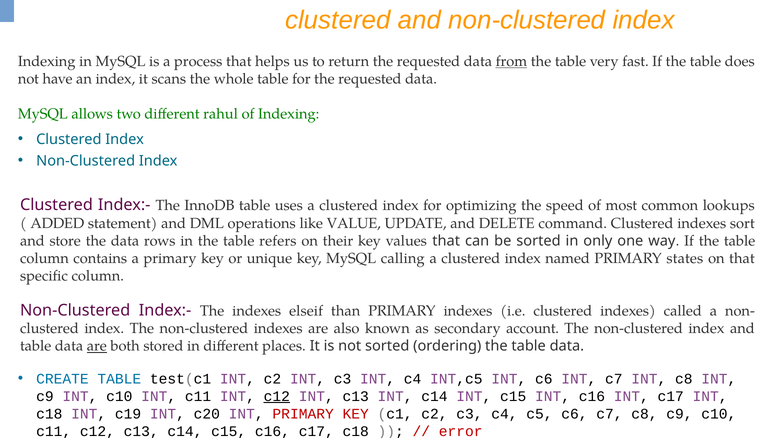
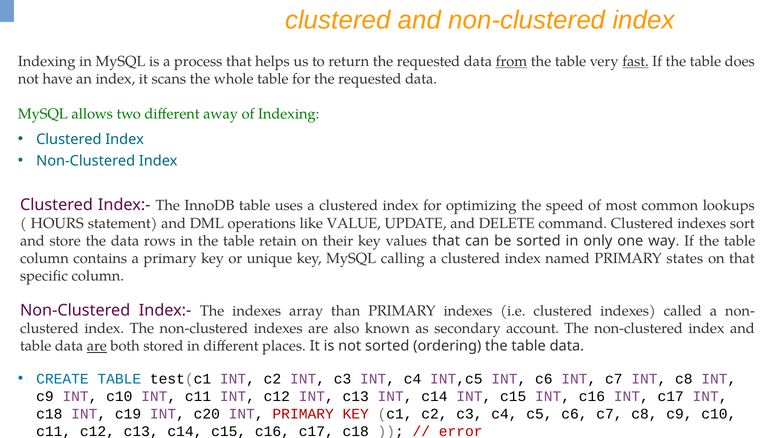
fast underline: none -> present
rahul: rahul -> away
ADDED: ADDED -> HOURS
refers: refers -> retain
elseif: elseif -> array
c12 at (277, 396) underline: present -> none
